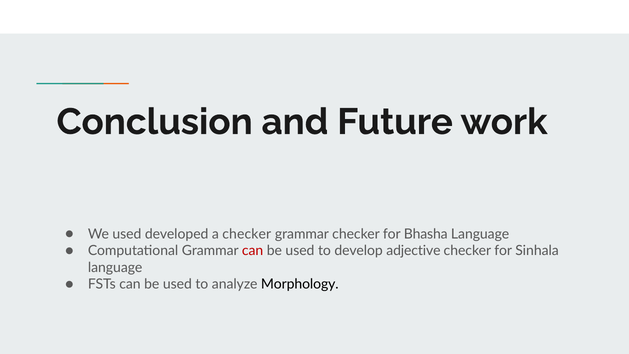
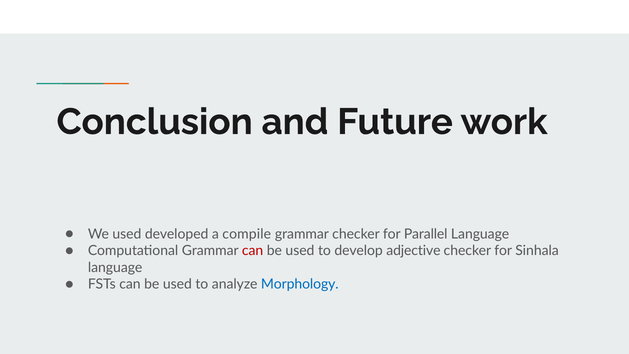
a checker: checker -> compile
Bhasha: Bhasha -> Parallel
Morphology colour: black -> blue
